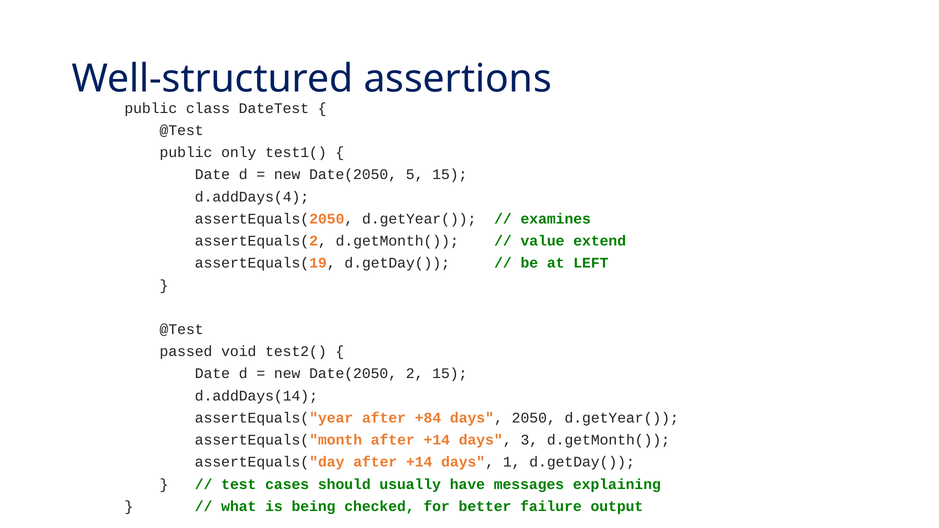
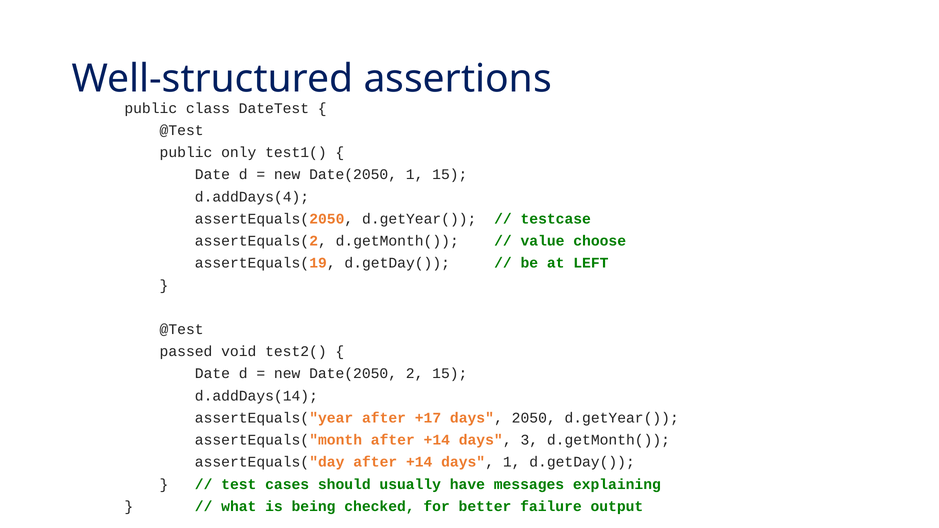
Date(2050 5: 5 -> 1
examines: examines -> testcase
extend: extend -> choose
+84: +84 -> +17
